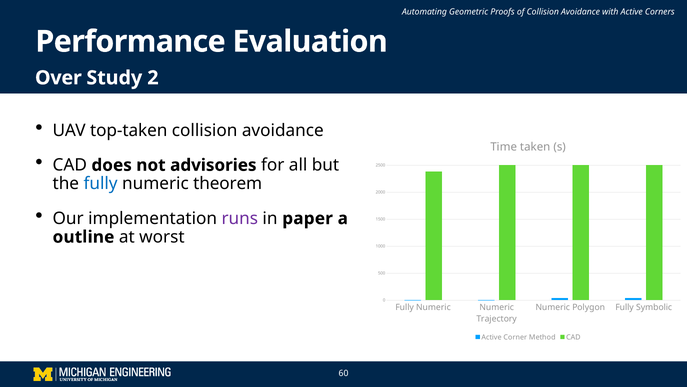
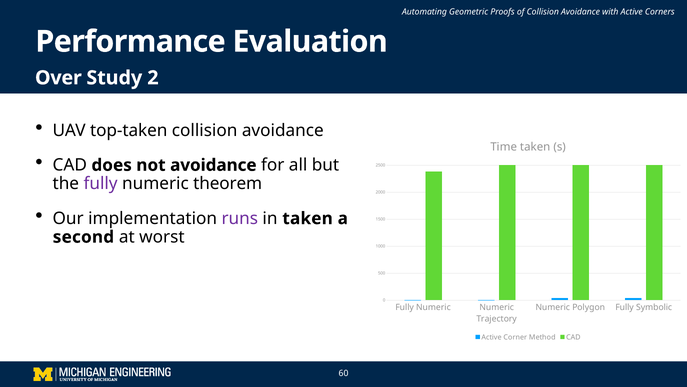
not advisories: advisories -> avoidance
fully at (101, 184) colour: blue -> purple
in paper: paper -> taken
outline: outline -> second
